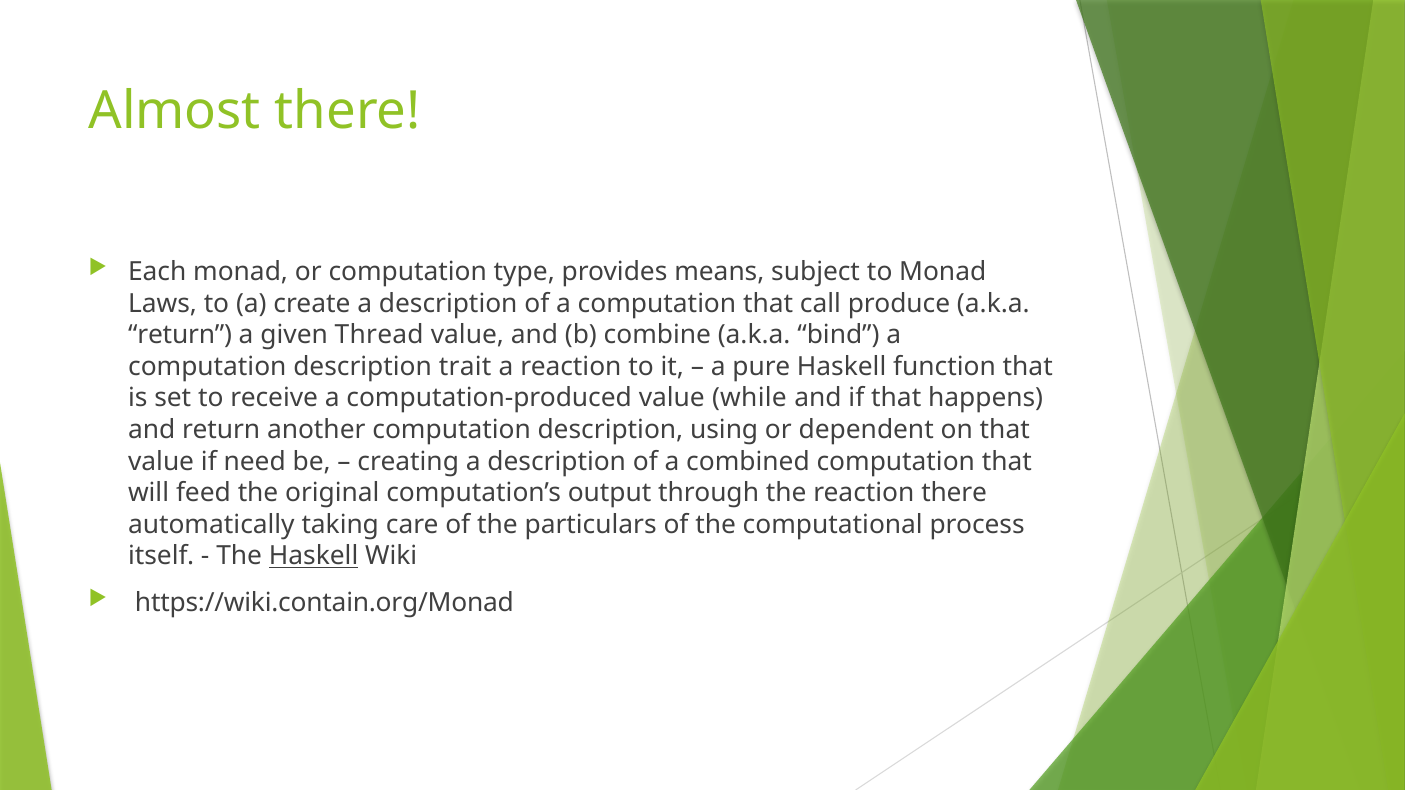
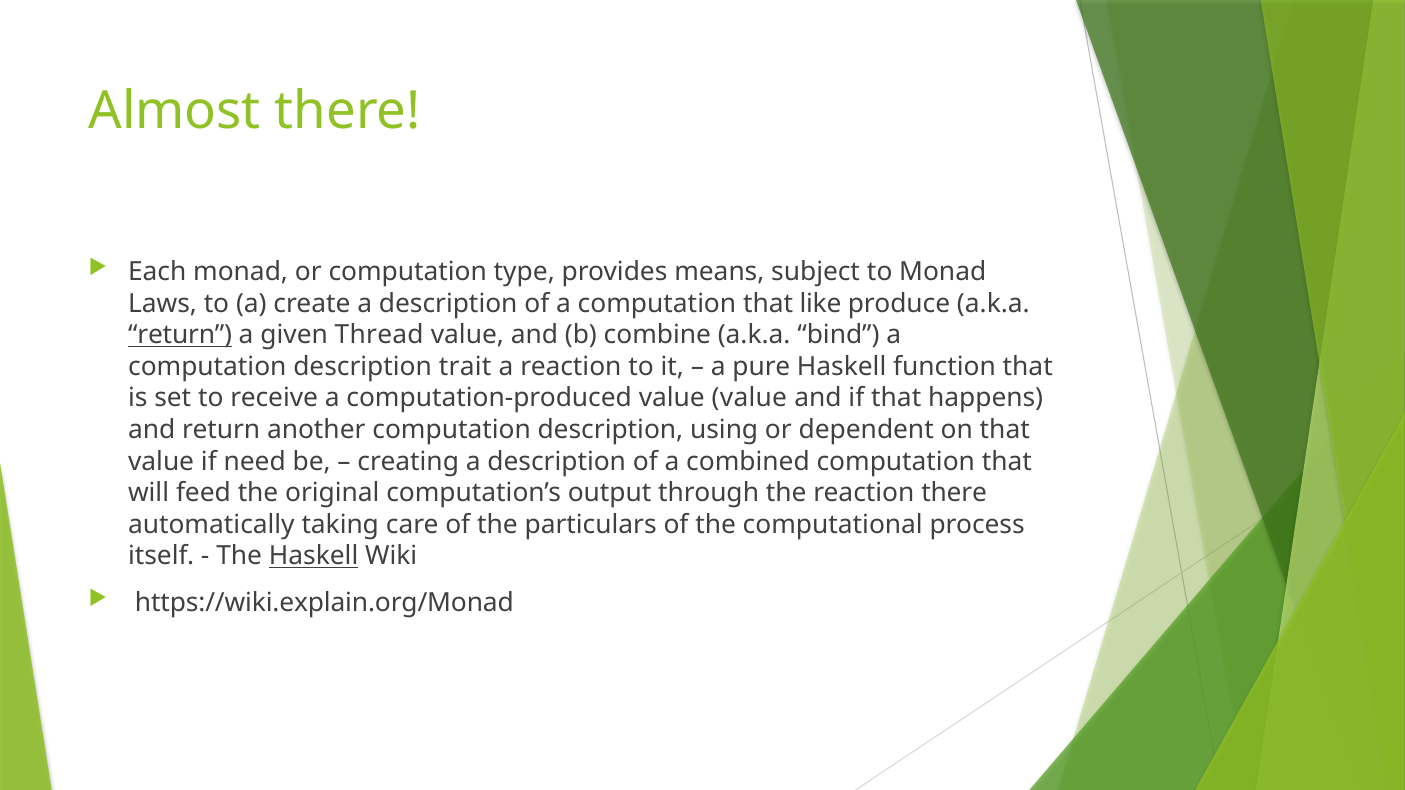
call: call -> like
return at (180, 335) underline: none -> present
value while: while -> value
https://wiki.contain.org/Monad: https://wiki.contain.org/Monad -> https://wiki.explain.org/Monad
